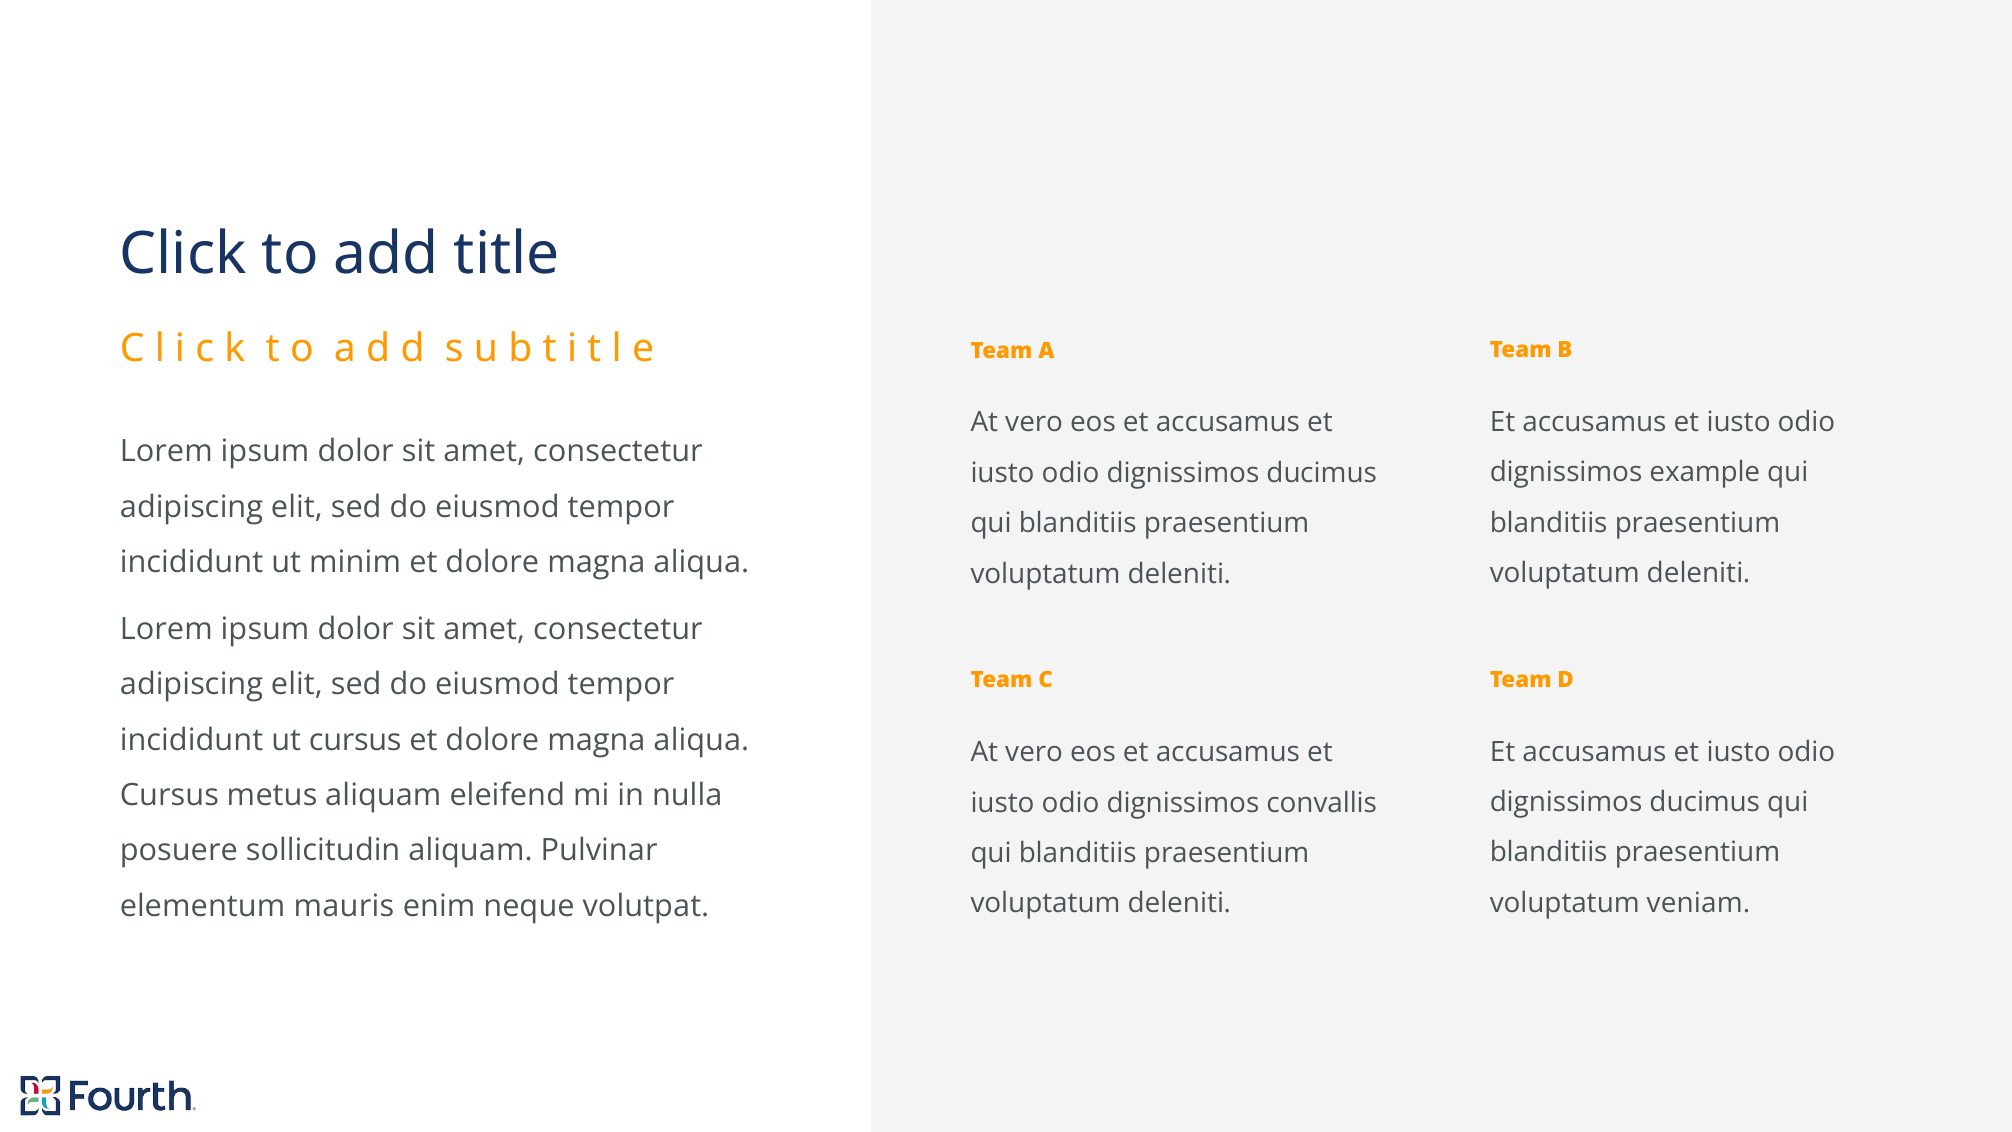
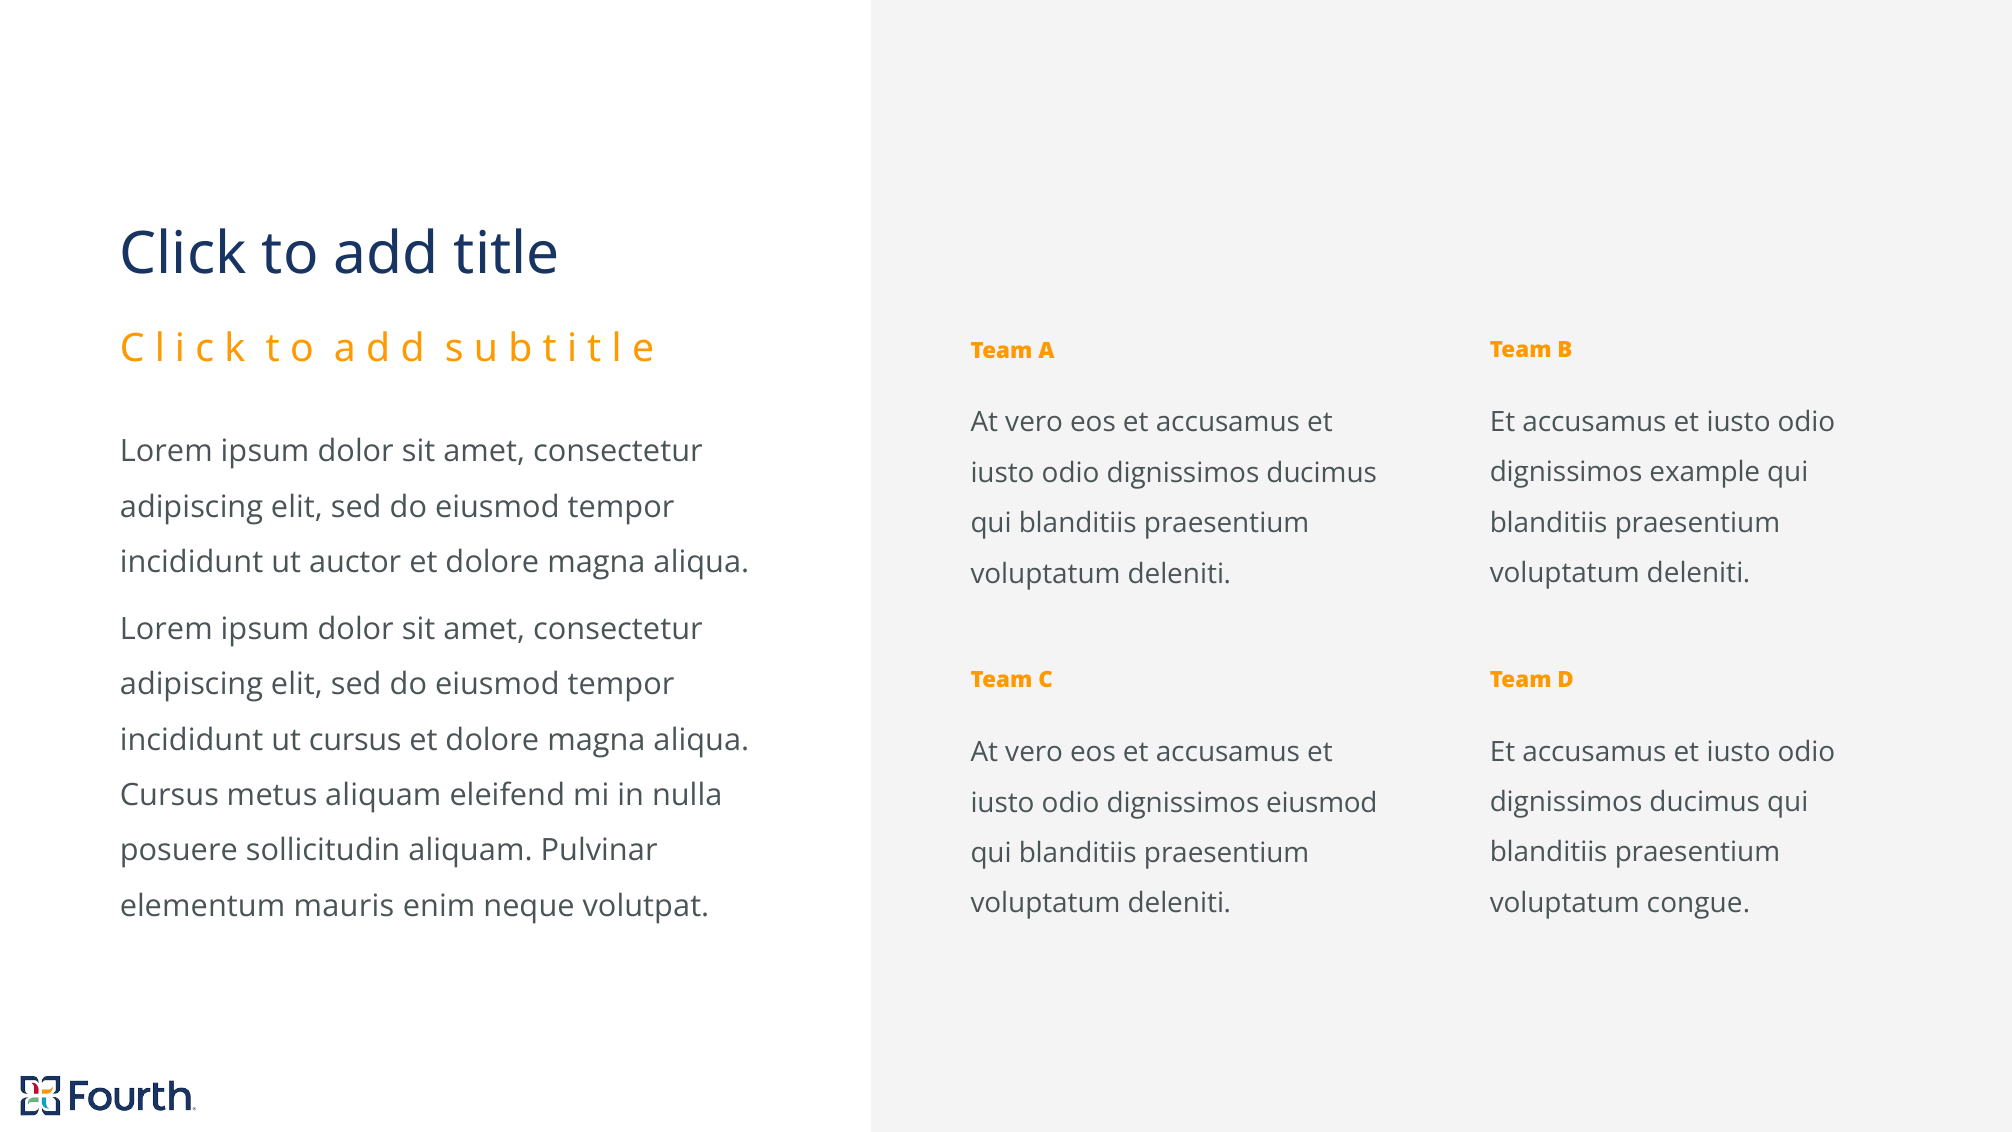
minim: minim -> auctor
dignissimos convallis: convallis -> eiusmod
veniam: veniam -> congue
